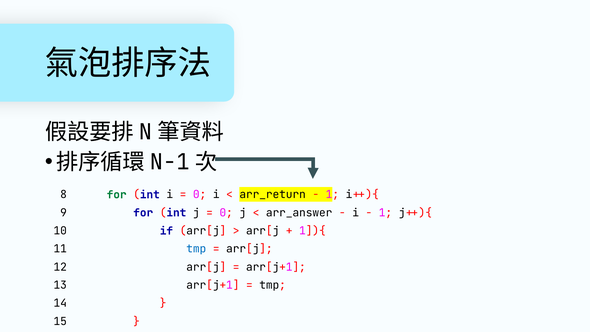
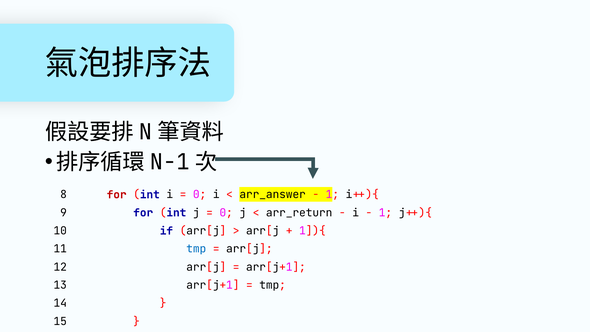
for at (117, 195) colour: green -> red
arr_return: arr_return -> arr_answer
arr_answer: arr_answer -> arr_return
